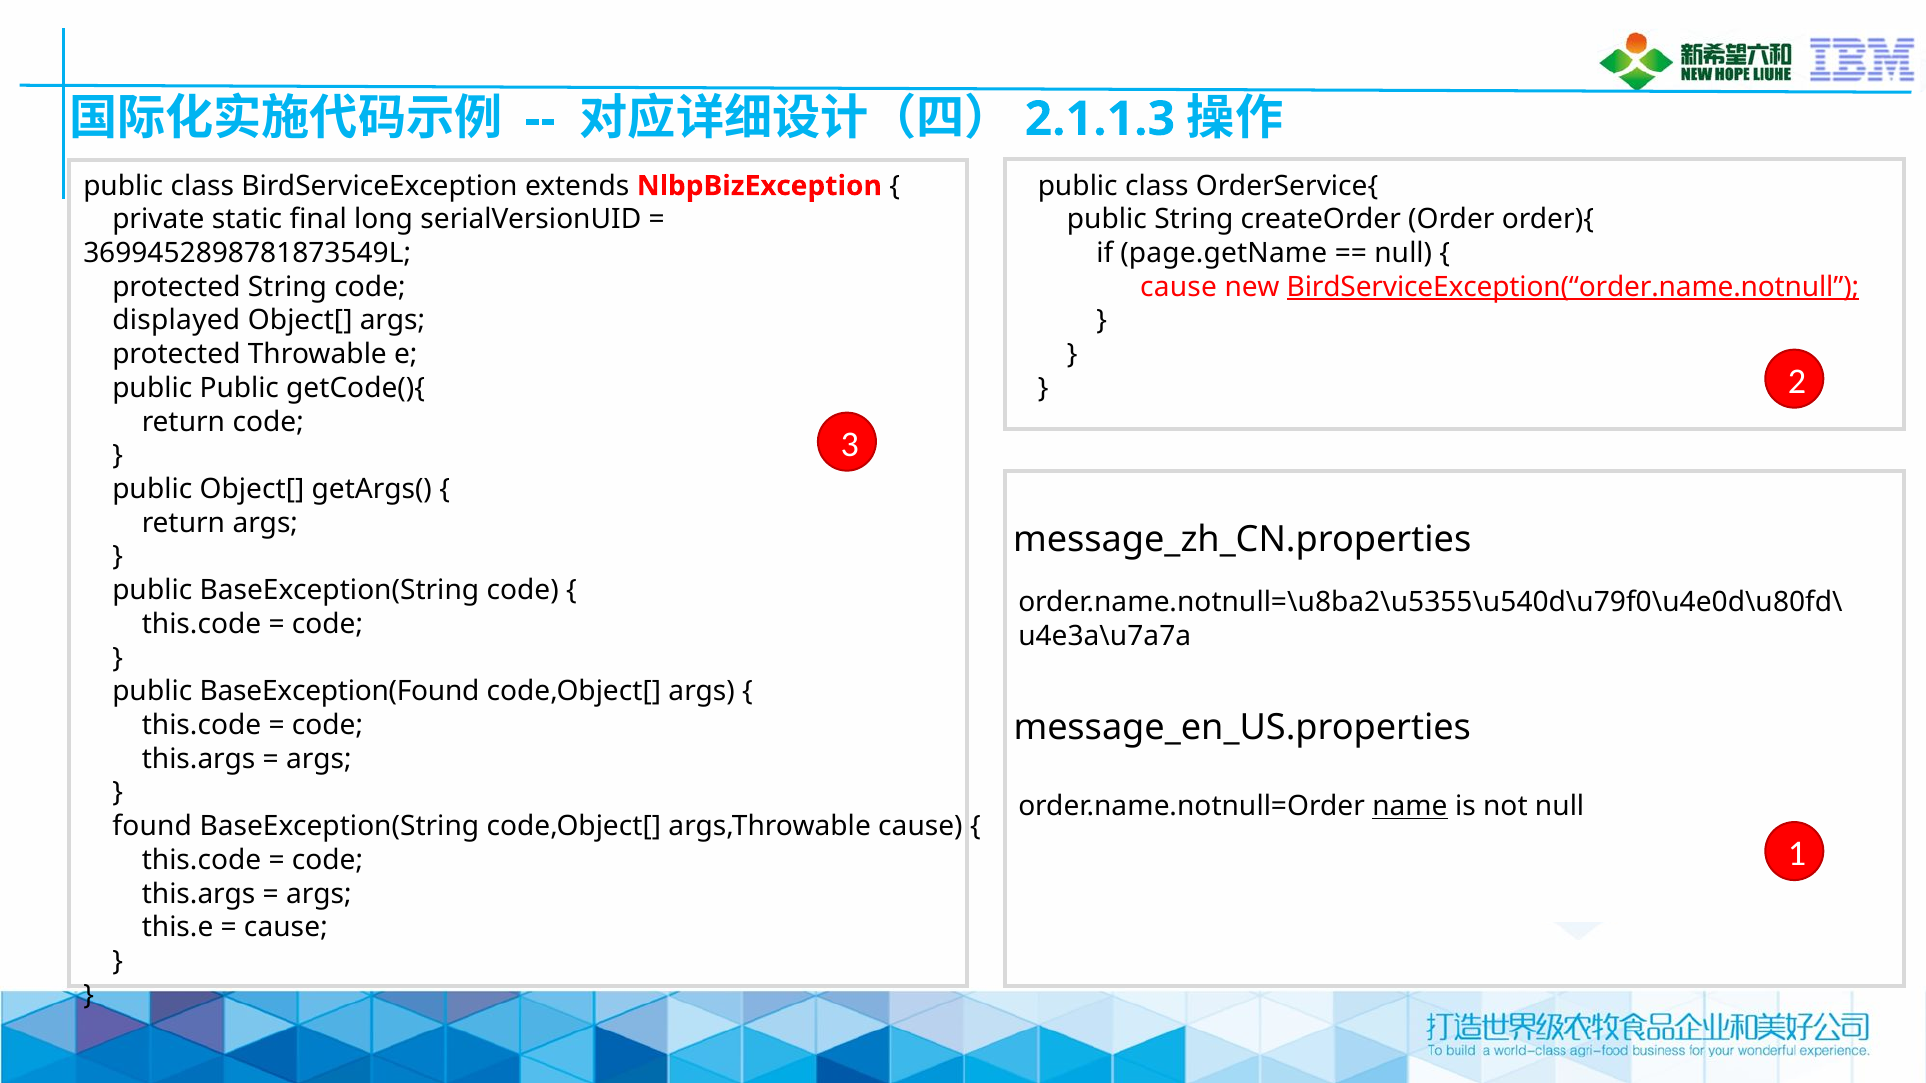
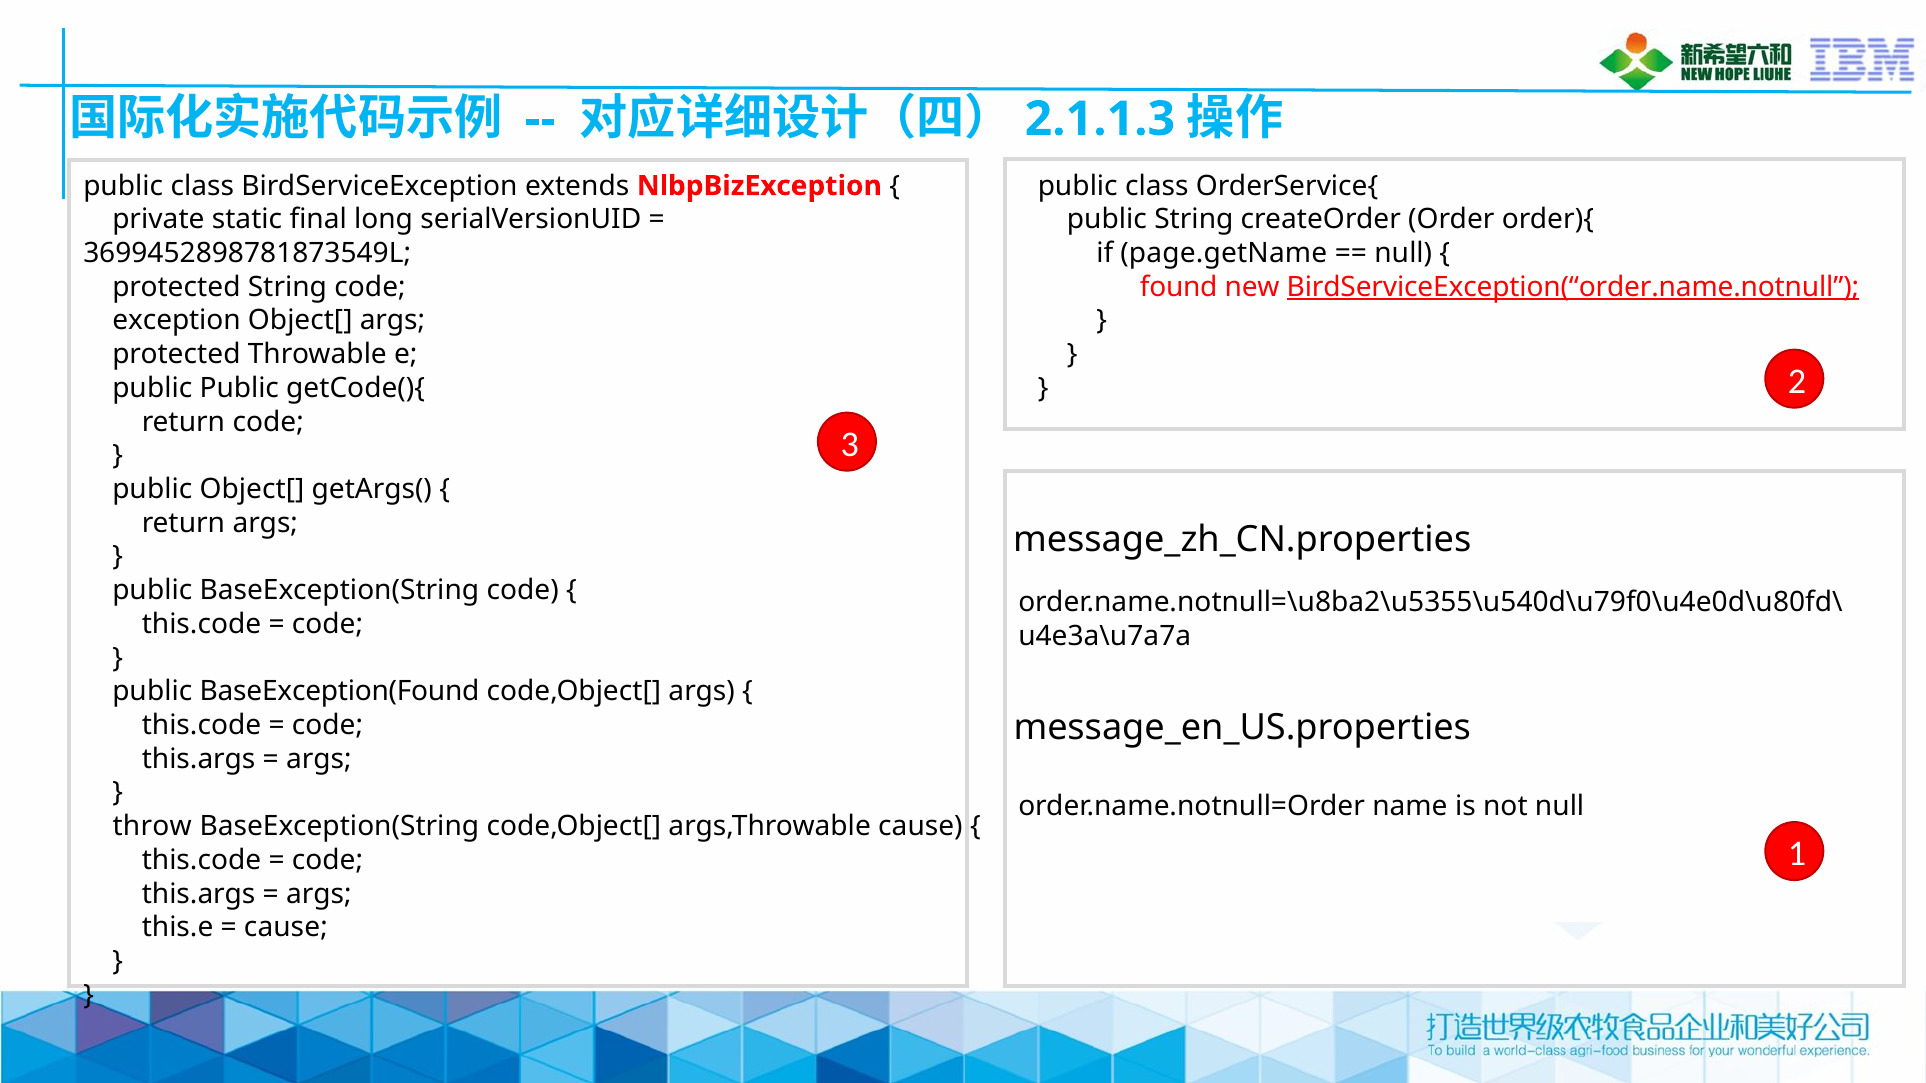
cause at (1179, 287): cause -> found
displayed: displayed -> exception
name underline: present -> none
found: found -> throw
